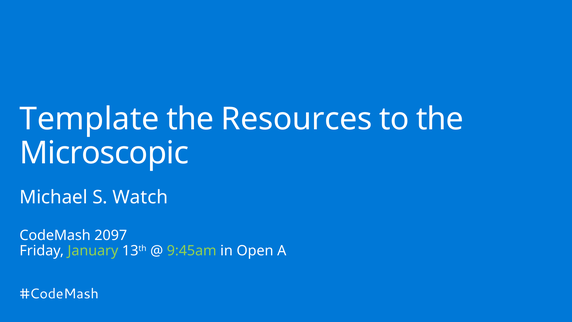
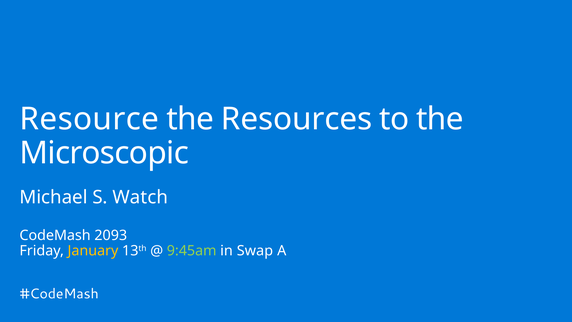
Template: Template -> Resource
2097: 2097 -> 2093
January colour: light green -> yellow
Open: Open -> Swap
